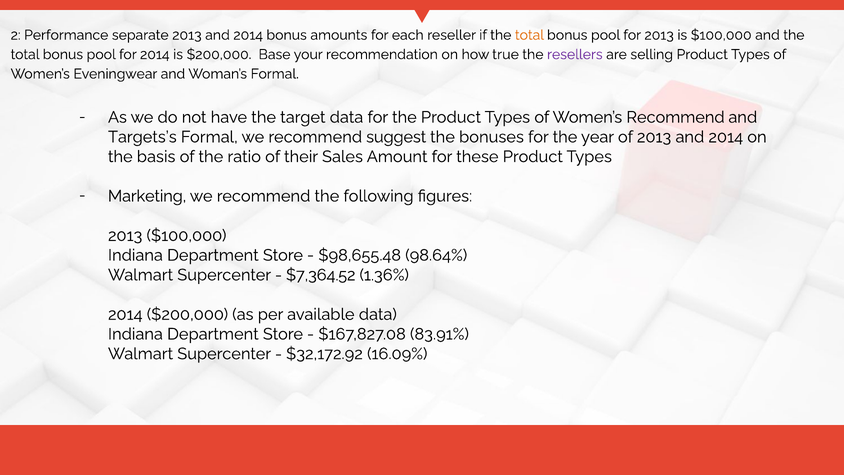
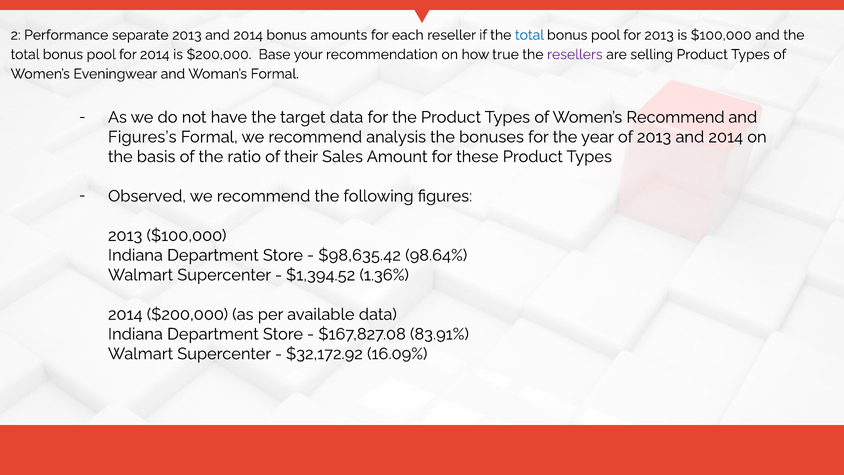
total at (529, 35) colour: orange -> blue
Targets’s: Targets’s -> Figures’s
suggest: suggest -> analysis
Marketing: Marketing -> Observed
$98,655.48: $98,655.48 -> $98,635.42
$7,364.52: $7,364.52 -> $1,394.52
